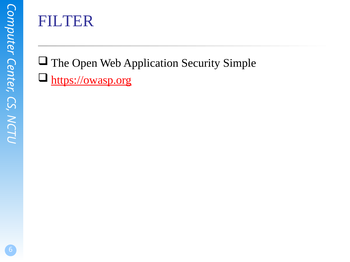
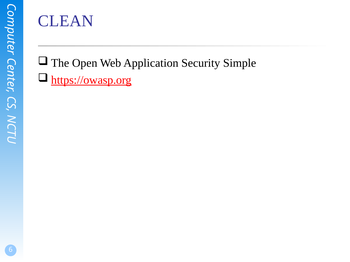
FILTER: FILTER -> CLEAN
